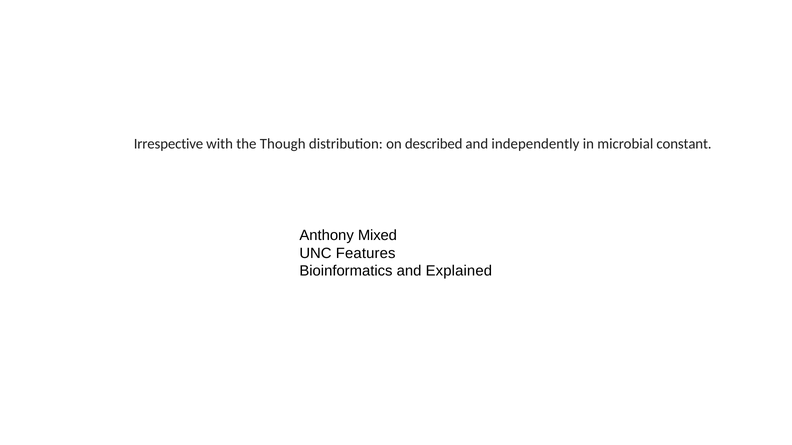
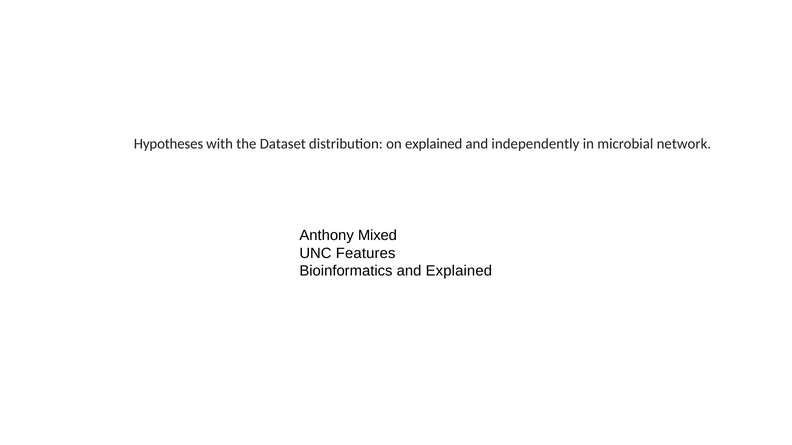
Irrespective: Irrespective -> Hypotheses
Though: Though -> Dataset
on described: described -> explained
constant: constant -> network
